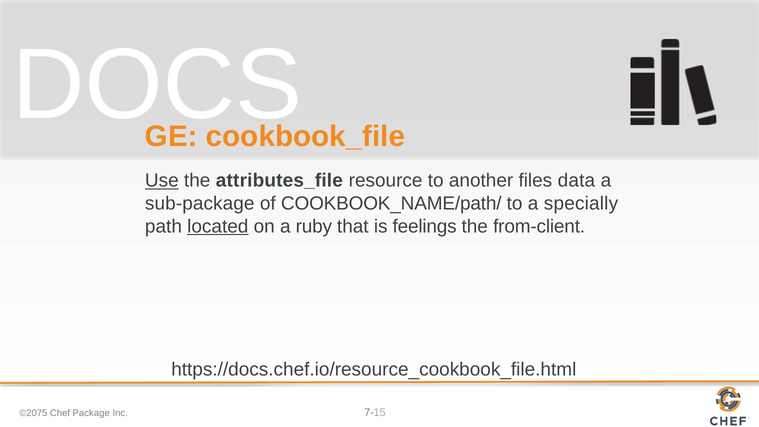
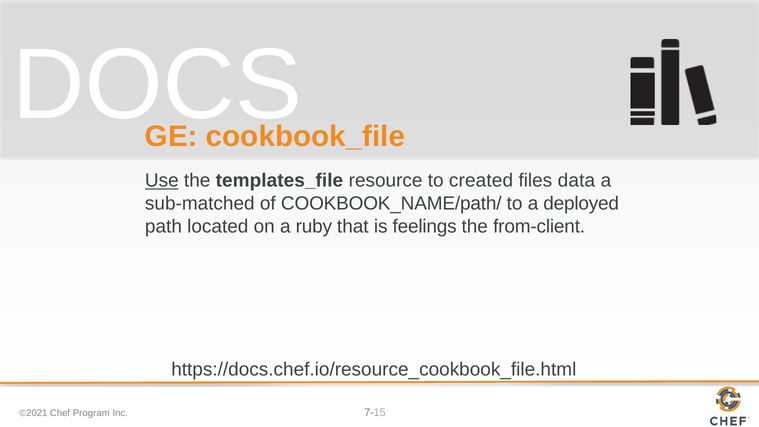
attributes_file: attributes_file -> templates_file
another: another -> created
sub-package: sub-package -> sub-matched
specially: specially -> deployed
located underline: present -> none
©2075: ©2075 -> ©2021
Package: Package -> Program
